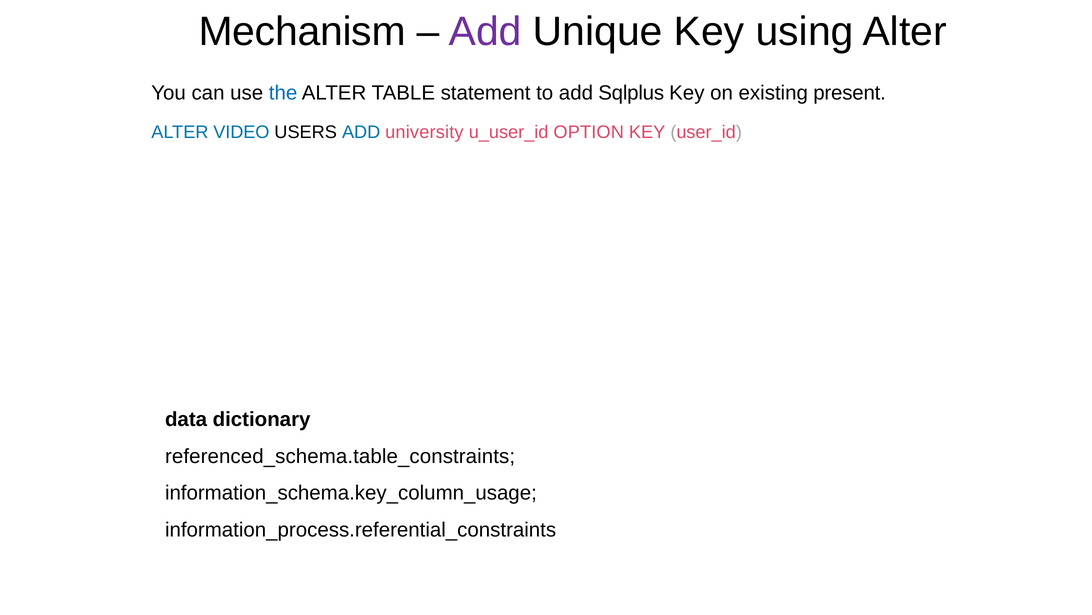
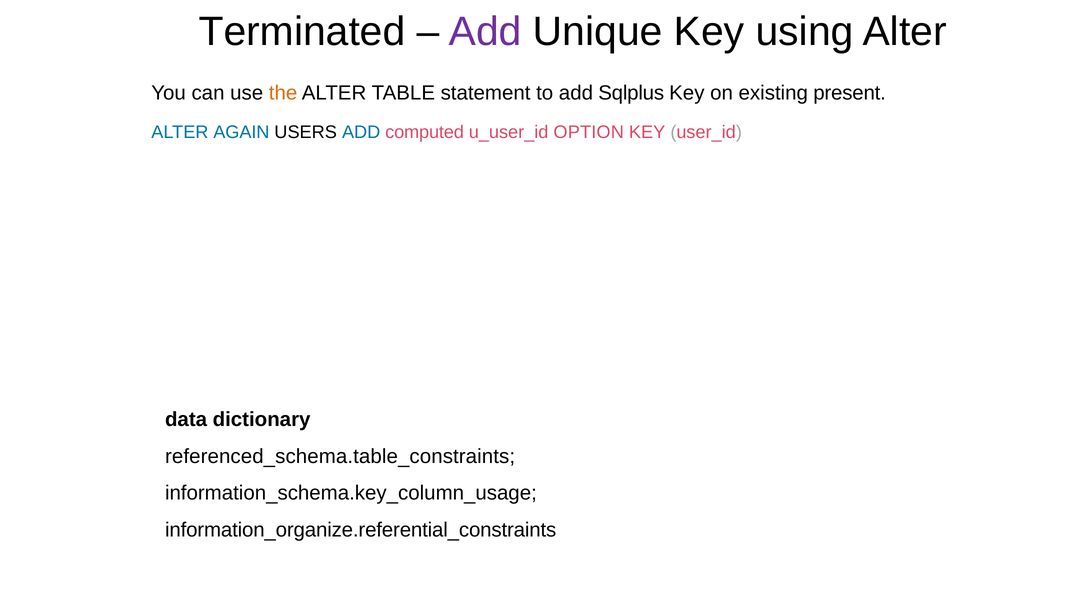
Mechanism: Mechanism -> Terminated
the colour: blue -> orange
VIDEO: VIDEO -> AGAIN
university: university -> computed
information_process.referential_constraints: information_process.referential_constraints -> information_organize.referential_constraints
